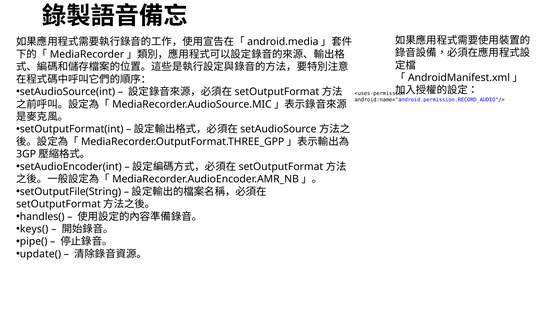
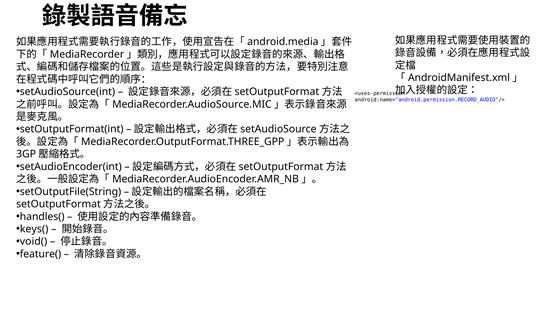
pipe(: pipe( -> void(
update(: update( -> feature(
